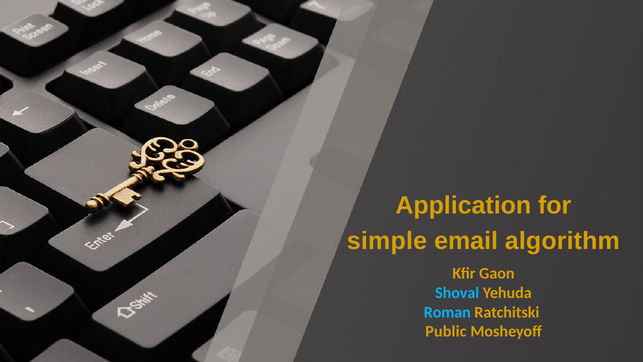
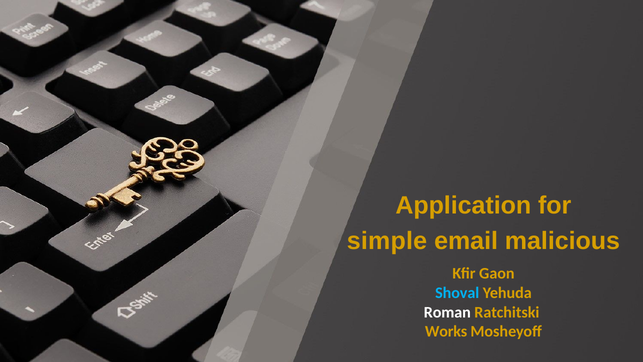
algorithm: algorithm -> malicious
Roman colour: light blue -> white
Public: Public -> Works
